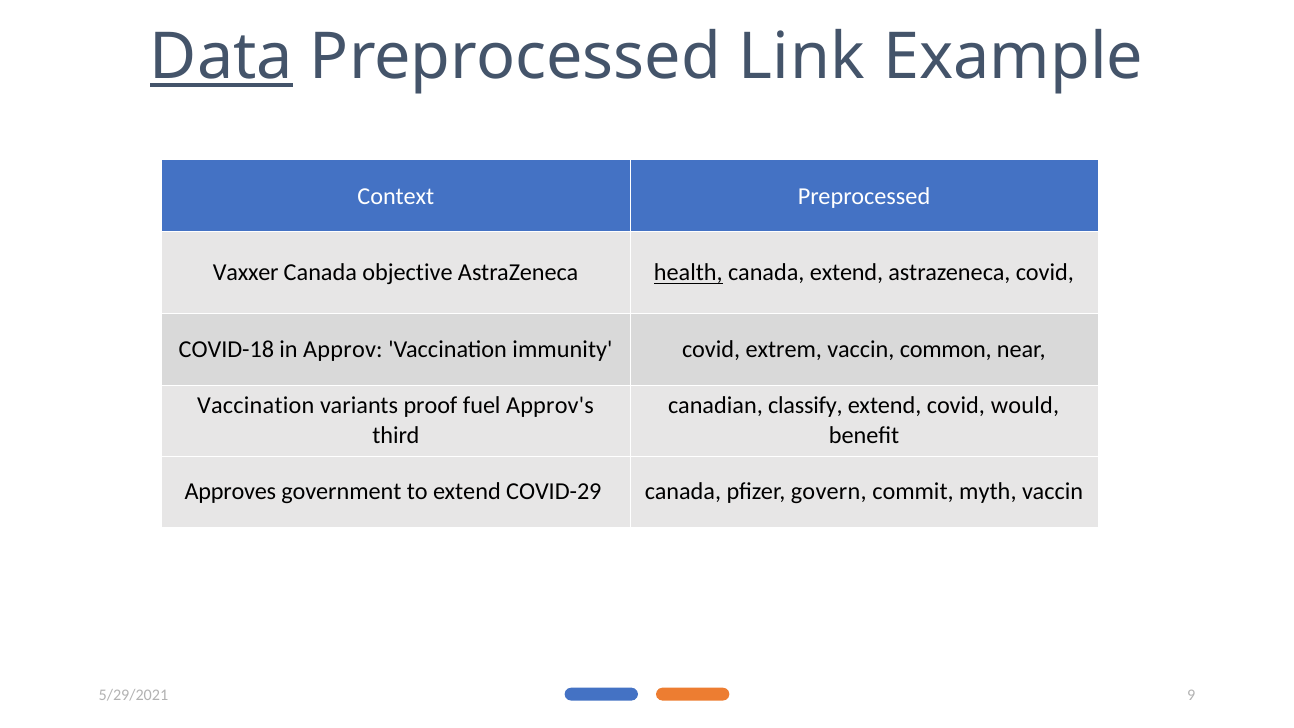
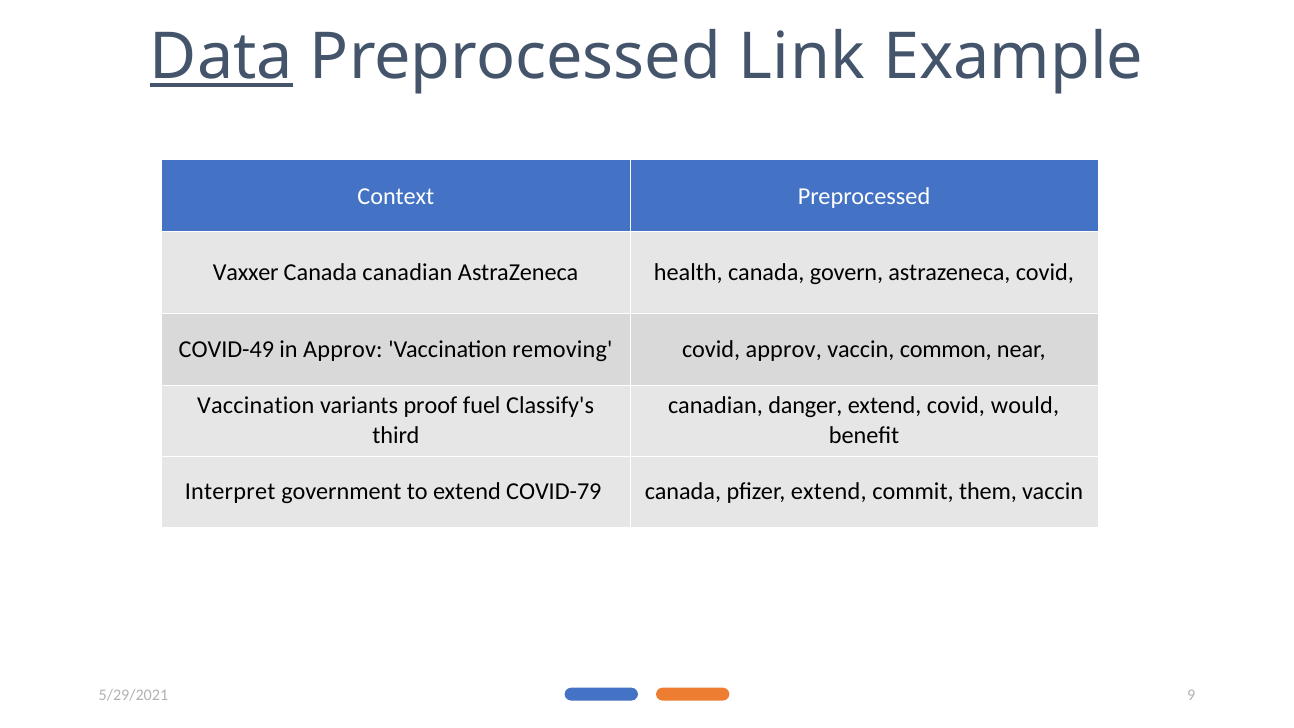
Canada objective: objective -> canadian
health underline: present -> none
canada extend: extend -> govern
COVID-18: COVID-18 -> COVID-49
immunity: immunity -> removing
covid extrem: extrem -> approv
Approv's: Approv's -> Classify's
classify: classify -> danger
Approves: Approves -> Interpret
COVID-29: COVID-29 -> COVID-79
pfizer govern: govern -> extend
myth: myth -> them
